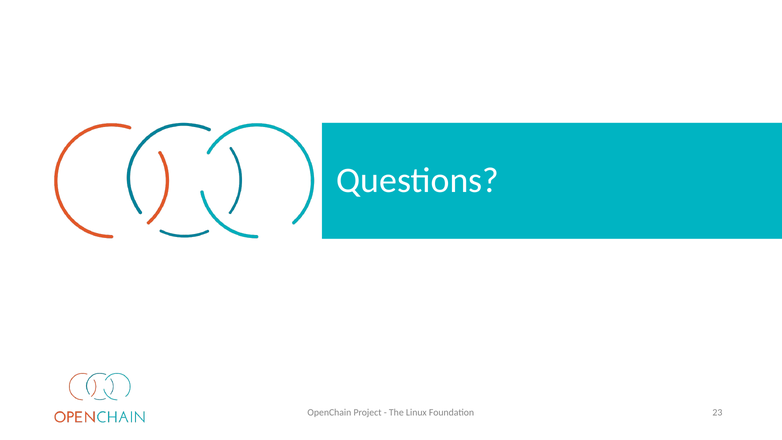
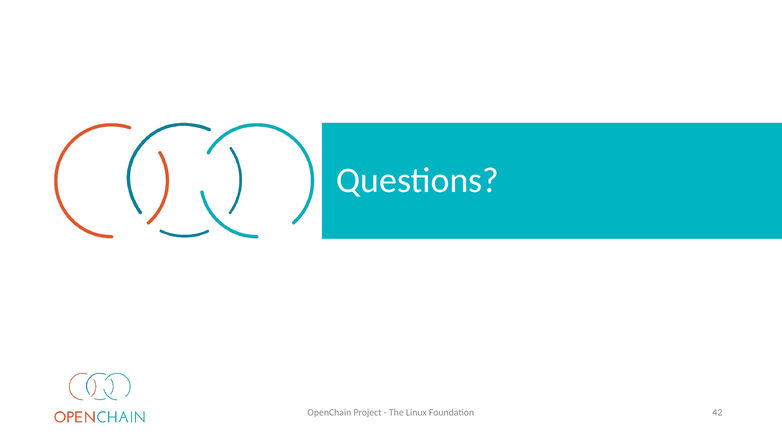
23: 23 -> 42
